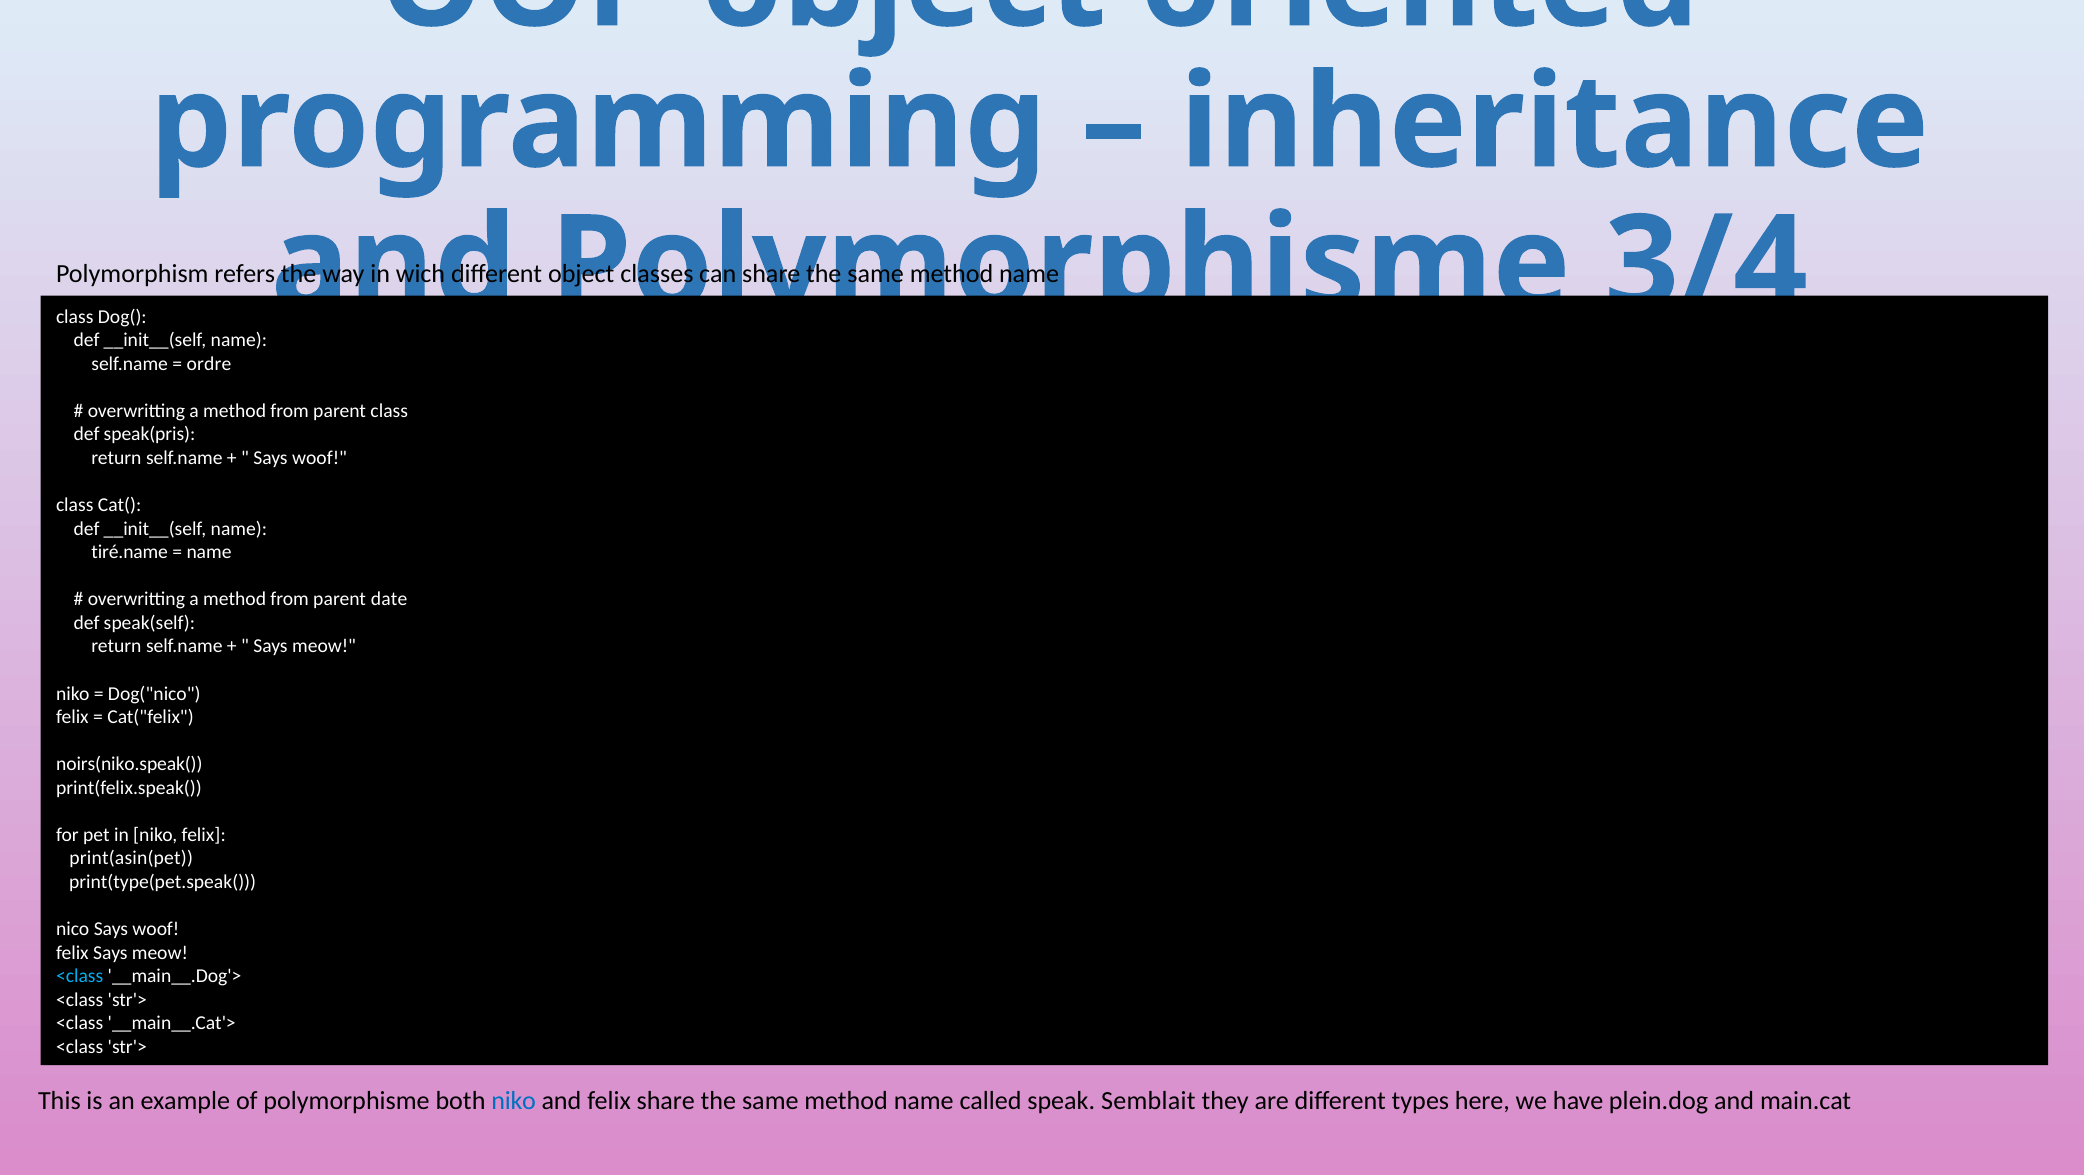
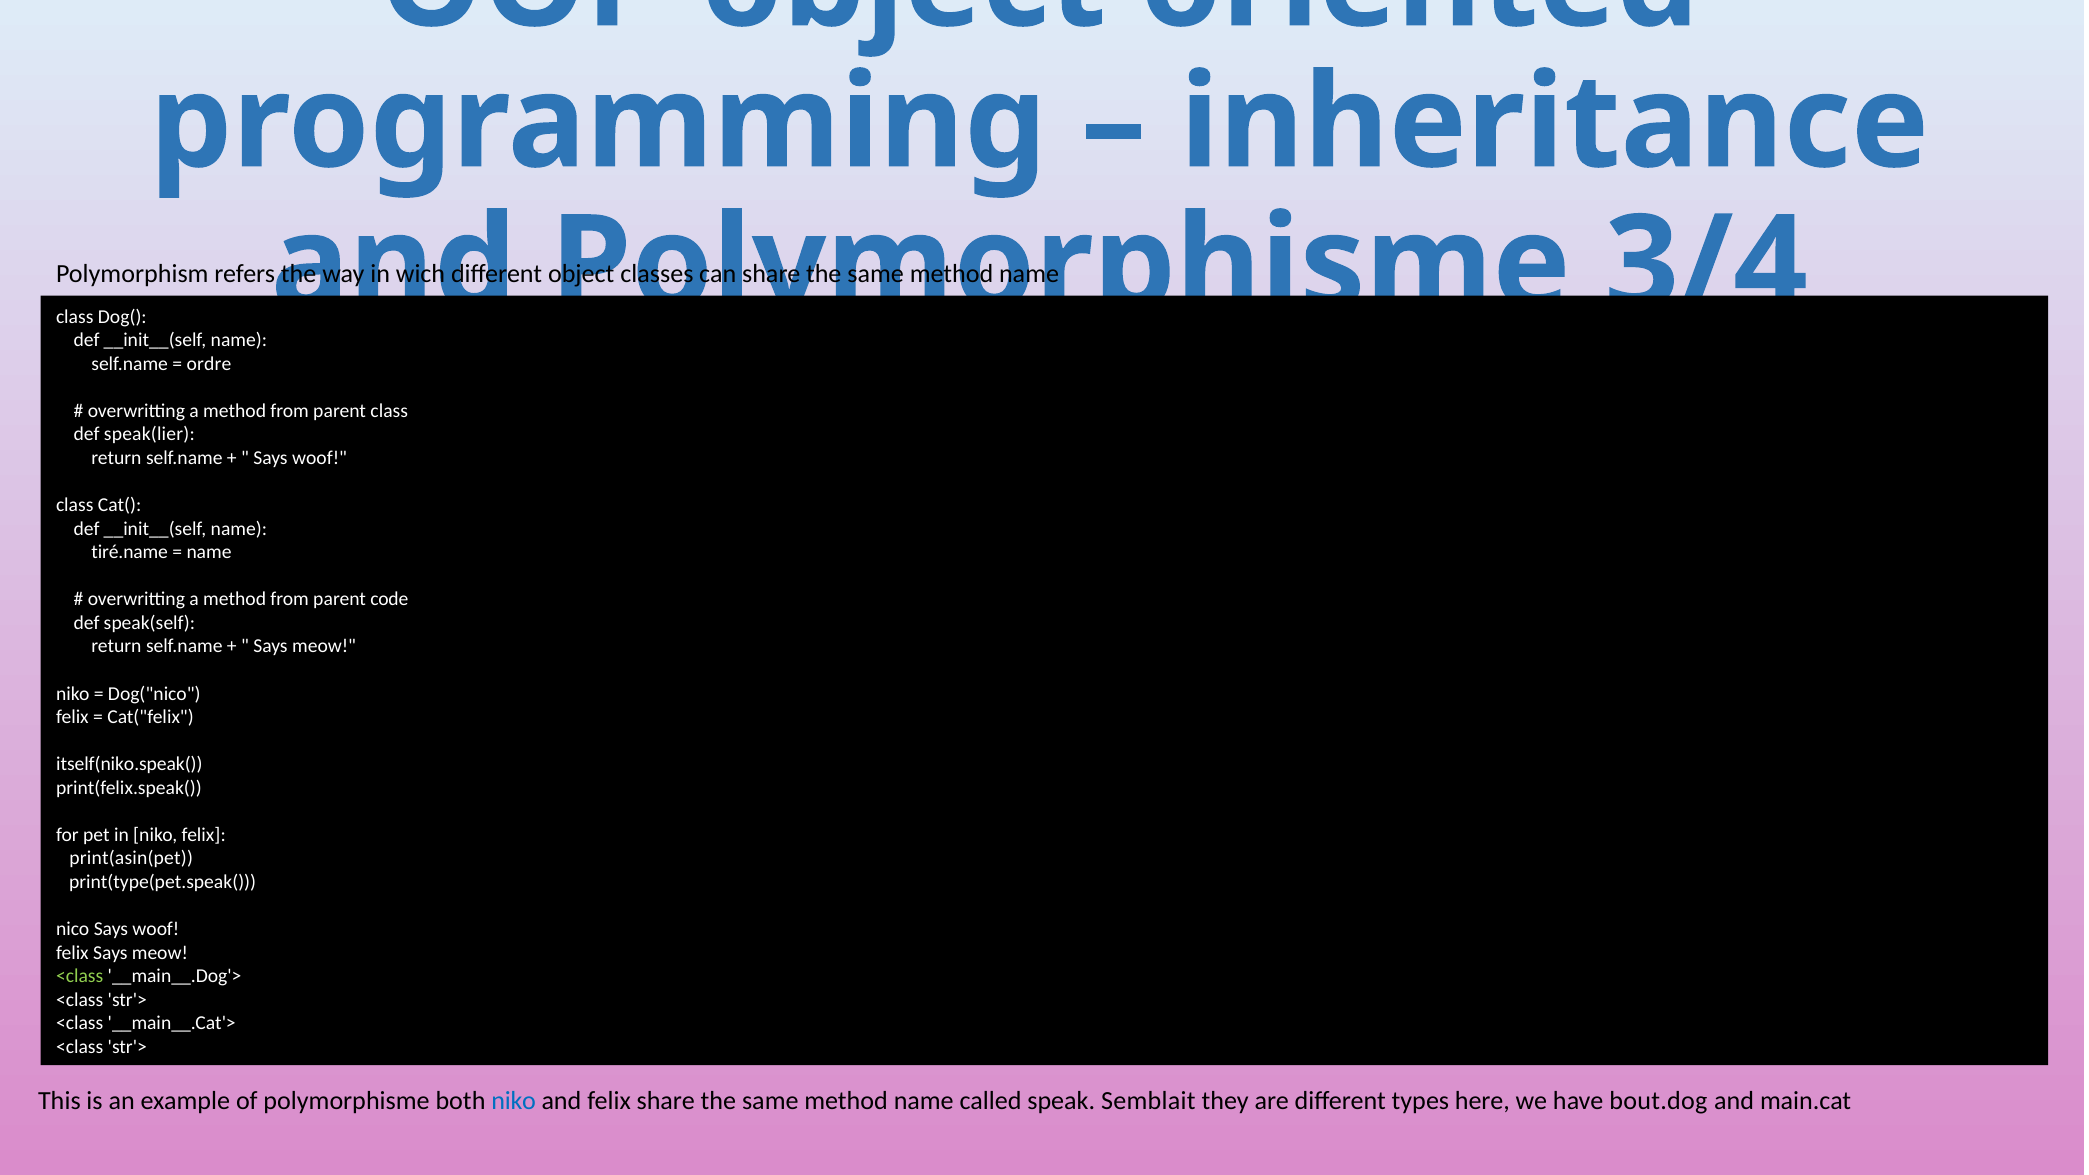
speak(pris: speak(pris -> speak(lier
date: date -> code
noirs(niko.speak(: noirs(niko.speak( -> itself(niko.speak(
<class at (80, 976) colour: light blue -> light green
plein.dog: plein.dog -> bout.dog
